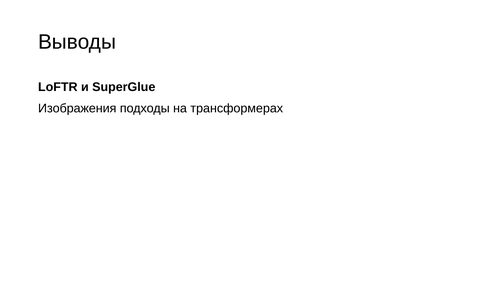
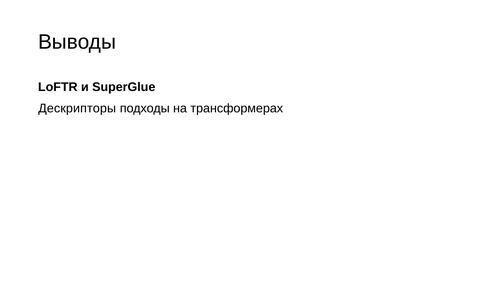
Изображения: Изображения -> Дескрипторы
